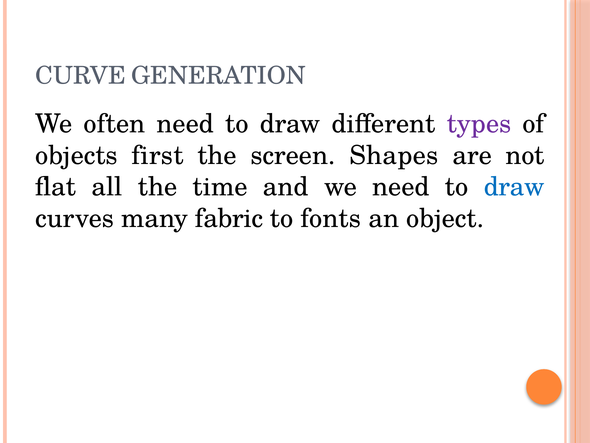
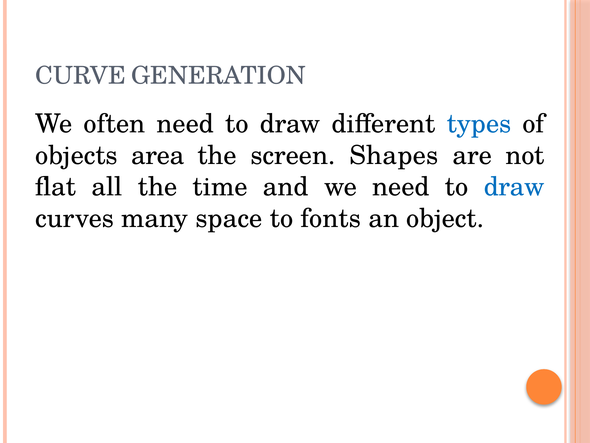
types colour: purple -> blue
first: first -> area
fabric: fabric -> space
